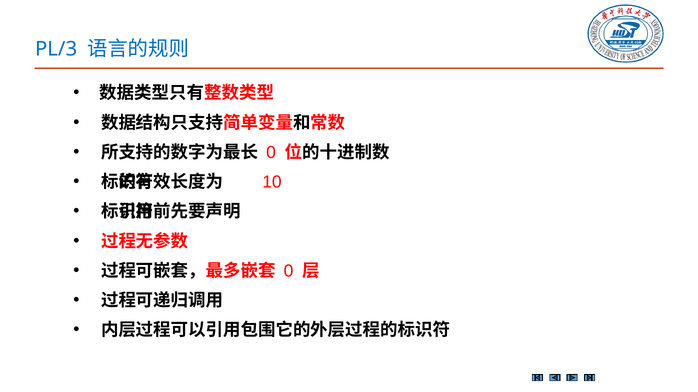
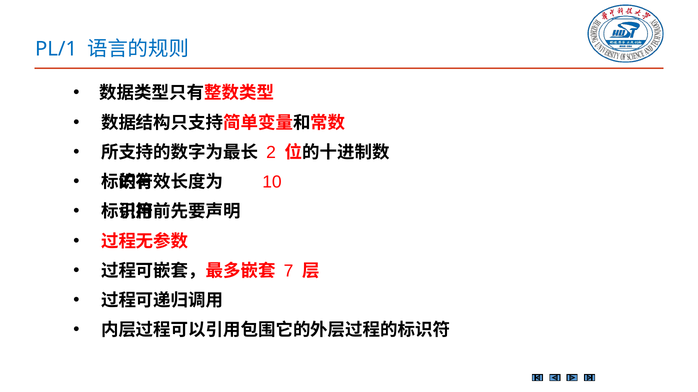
PL/3: PL/3 -> PL/1
0 at (271, 153): 0 -> 2
0 at (289, 271): 0 -> 7
